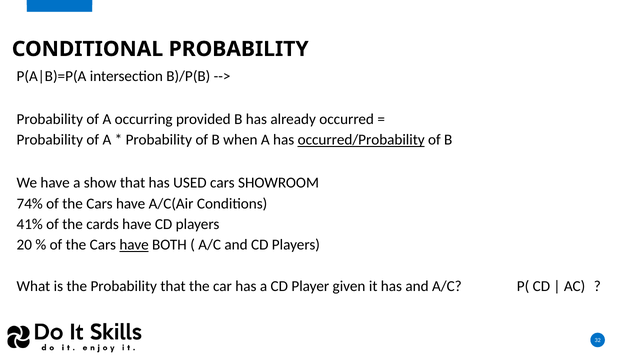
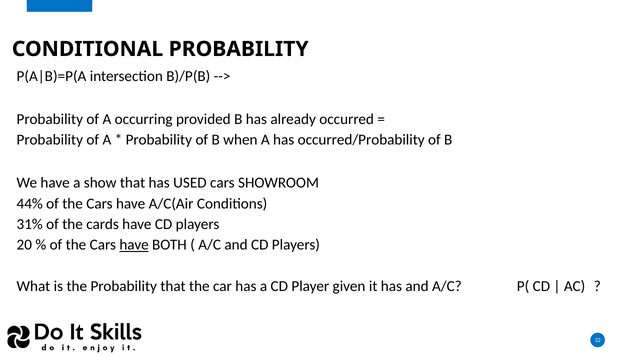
occurred/Probability underline: present -> none
74%: 74% -> 44%
41%: 41% -> 31%
